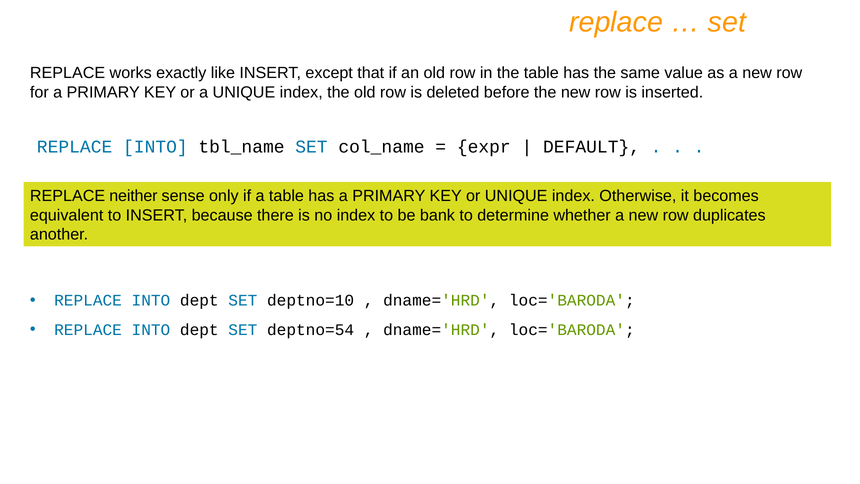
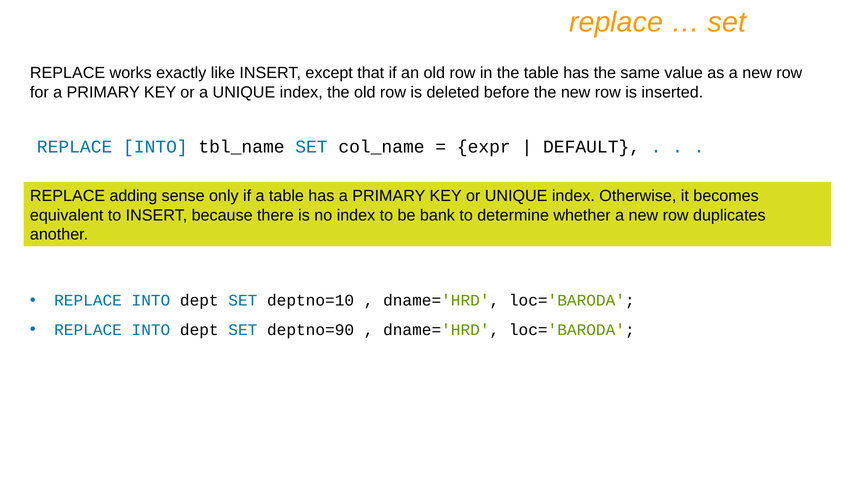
neither: neither -> adding
deptno=54: deptno=54 -> deptno=90
